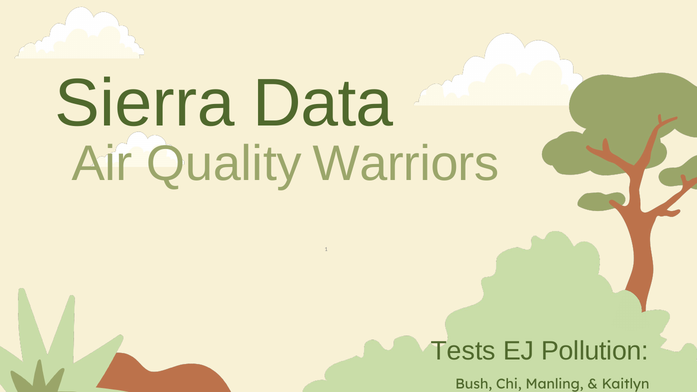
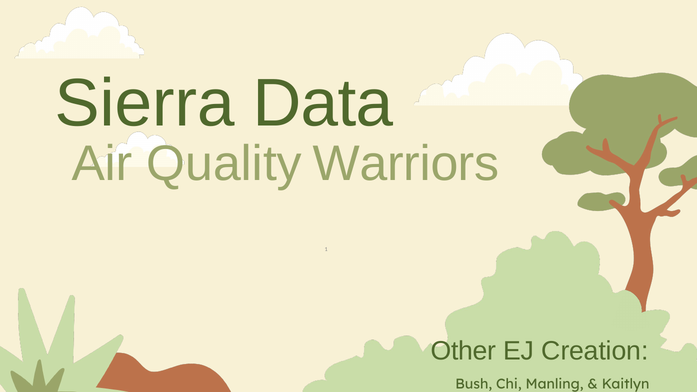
Tests: Tests -> Other
Pollution: Pollution -> Creation
